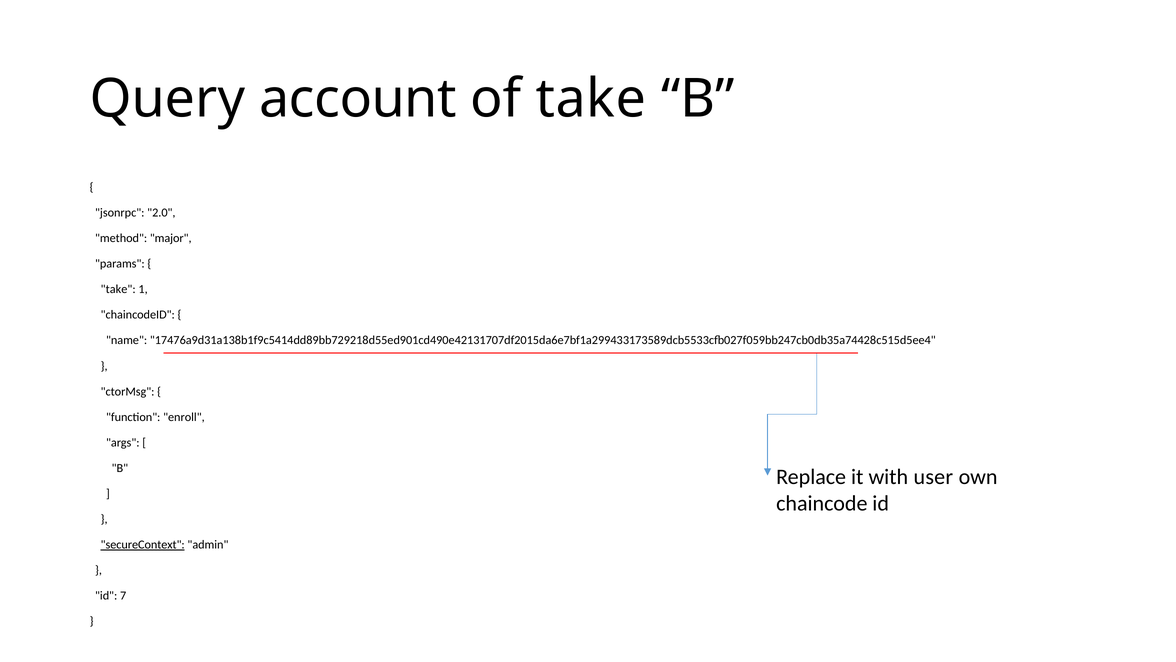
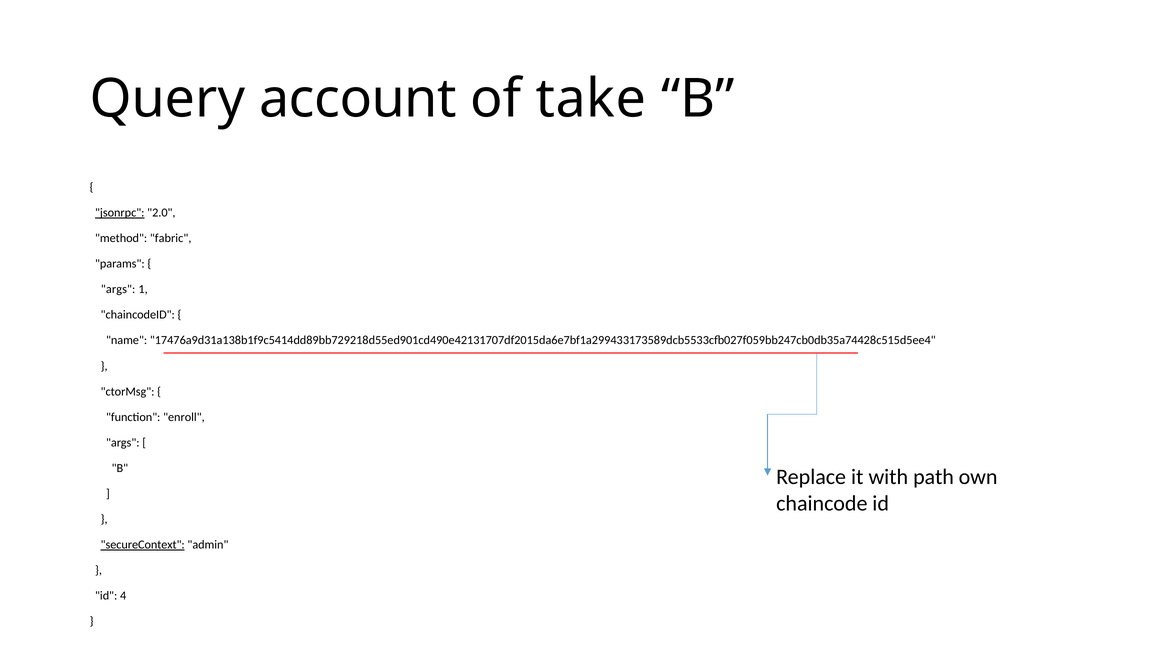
jsonrpc underline: none -> present
major: major -> fabric
take at (118, 289): take -> args
user: user -> path
7: 7 -> 4
